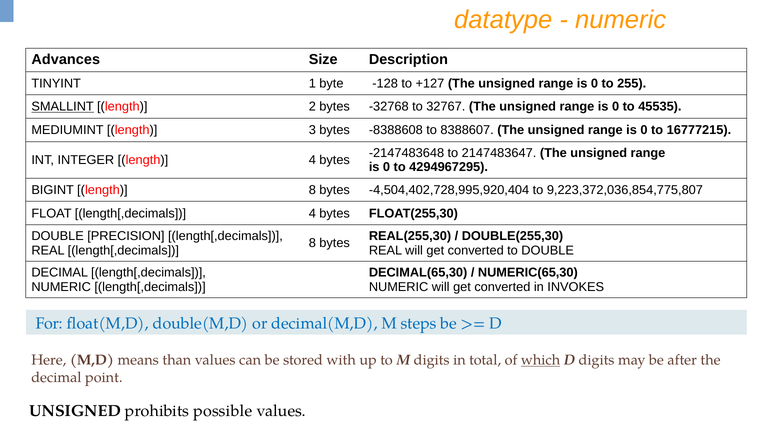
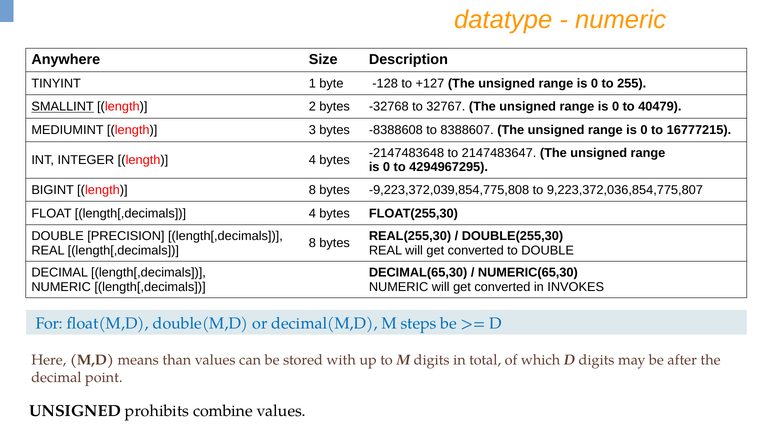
Advances: Advances -> Anywhere
45535: 45535 -> 40479
-4,504,402,728,995,920,404: -4,504,402,728,995,920,404 -> -9,223,372,039,854,775,808
which underline: present -> none
possible: possible -> combine
